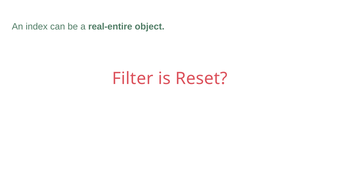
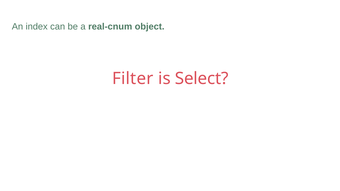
real-entire: real-entire -> real-cnum
Reset: Reset -> Select
